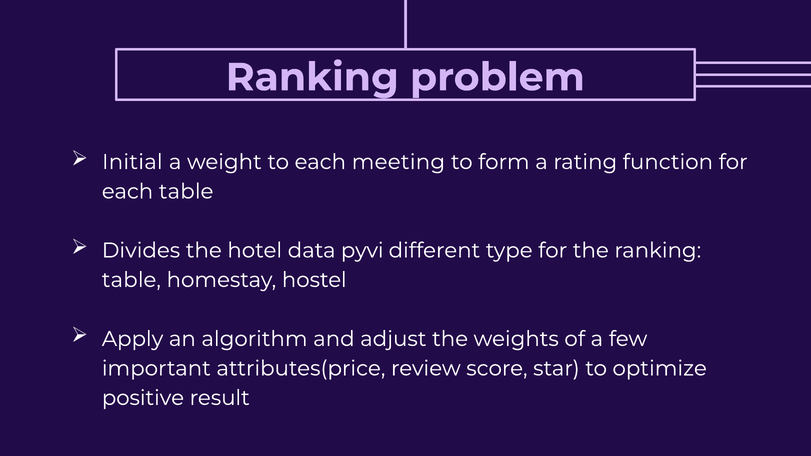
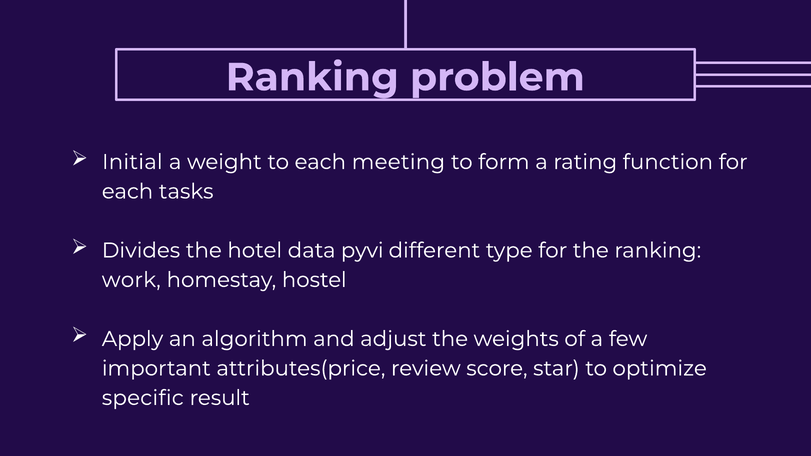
each table: table -> tasks
table at (131, 280): table -> work
positive: positive -> specific
